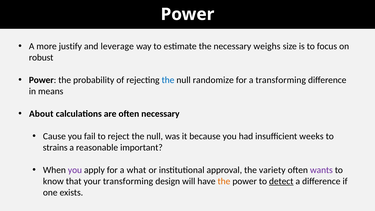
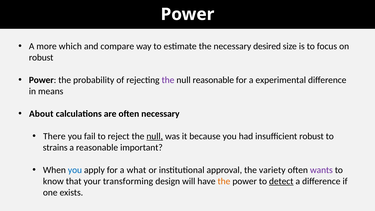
justify: justify -> which
leverage: leverage -> compare
weighs: weighs -> desired
the at (168, 80) colour: blue -> purple
null randomize: randomize -> reasonable
a transforming: transforming -> experimental
Cause: Cause -> There
null at (155, 136) underline: none -> present
insufficient weeks: weeks -> robust
you at (75, 170) colour: purple -> blue
